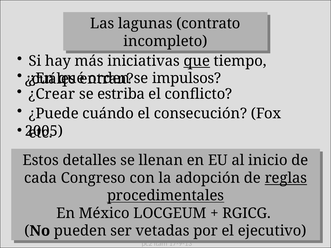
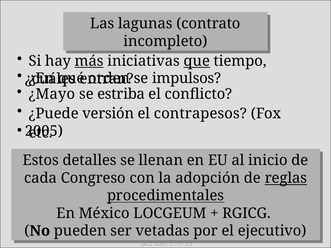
más underline: none -> present
¿Crear: ¿Crear -> ¿Mayo
cuándo: cuándo -> versión
consecución: consecución -> contrapesos
